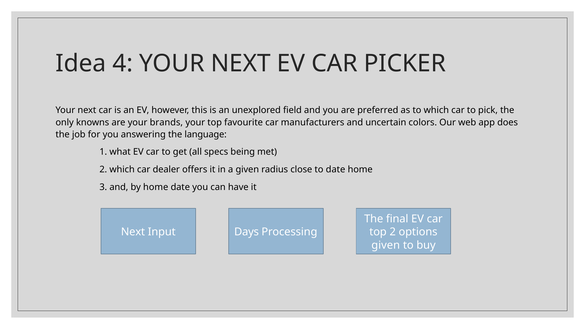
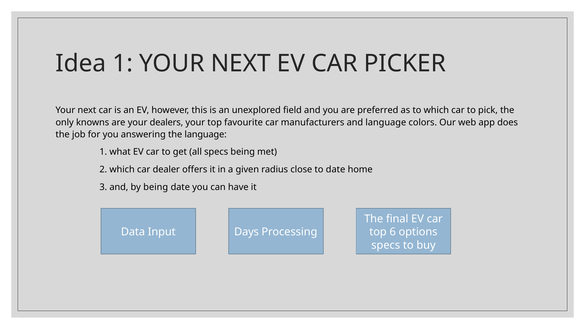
Idea 4: 4 -> 1
brands: brands -> dealers
and uncertain: uncertain -> language
by home: home -> being
Next at (133, 232): Next -> Data
top 2: 2 -> 6
given at (386, 245): given -> specs
